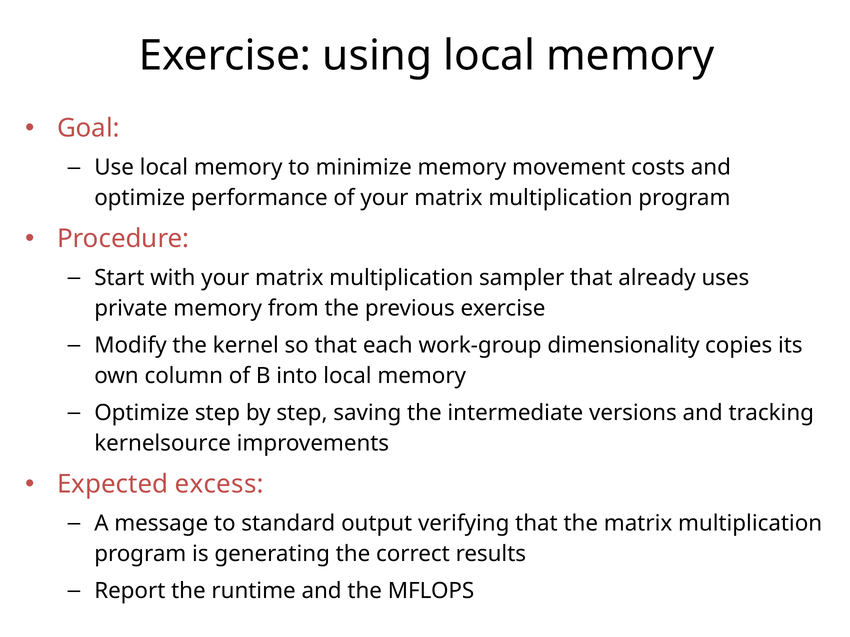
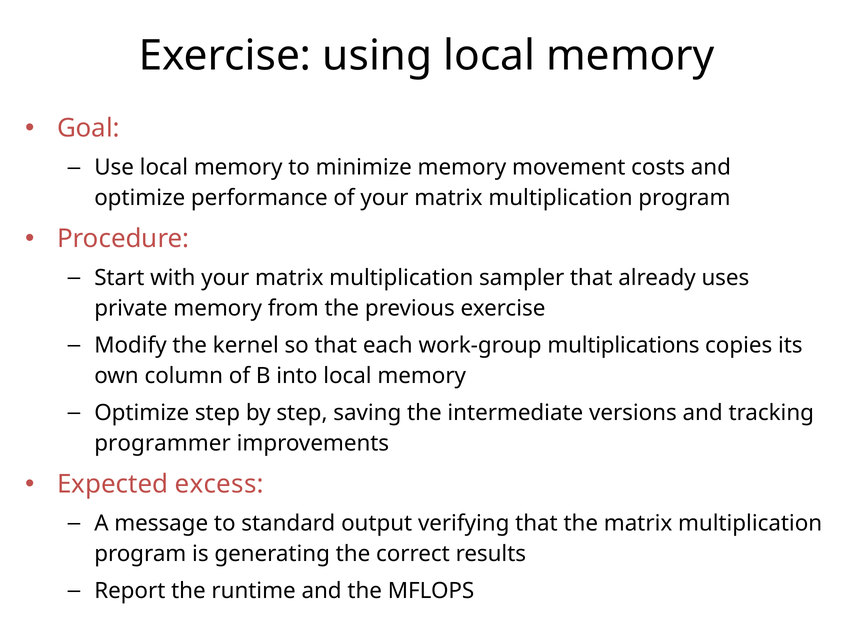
dimensionality: dimensionality -> multiplications
kernelsource: kernelsource -> programmer
